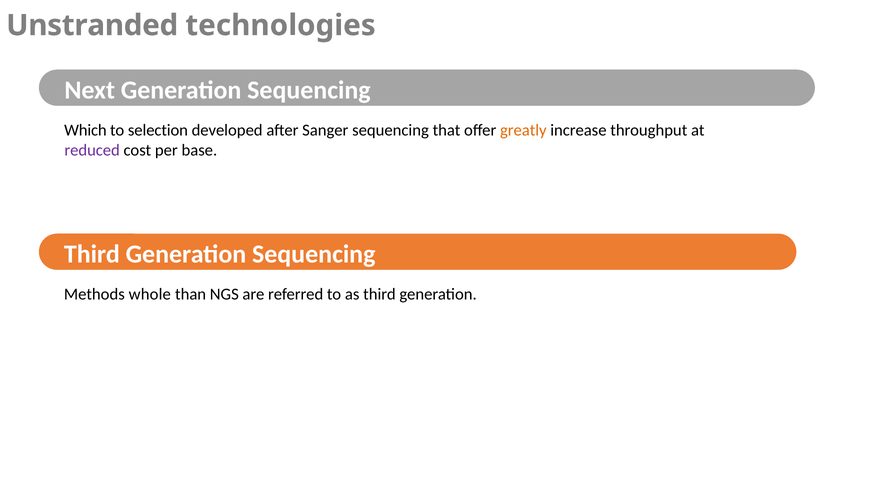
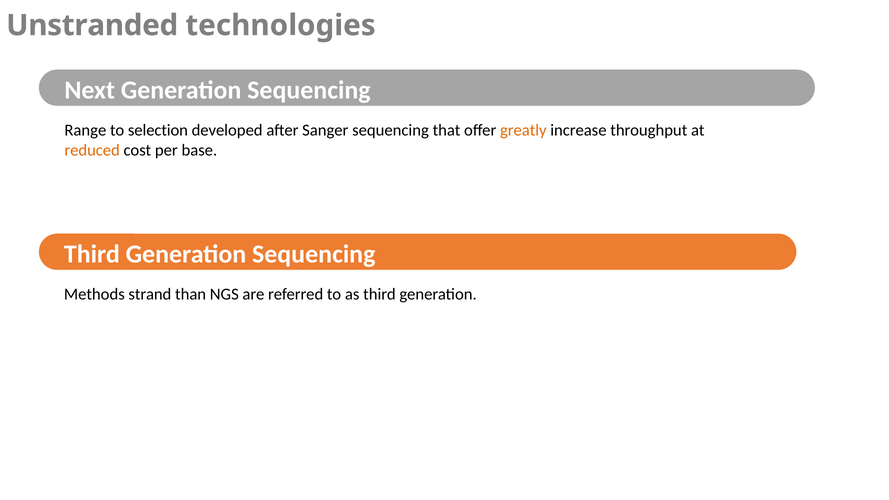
Which: Which -> Range
reduced colour: purple -> orange
whole: whole -> strand
